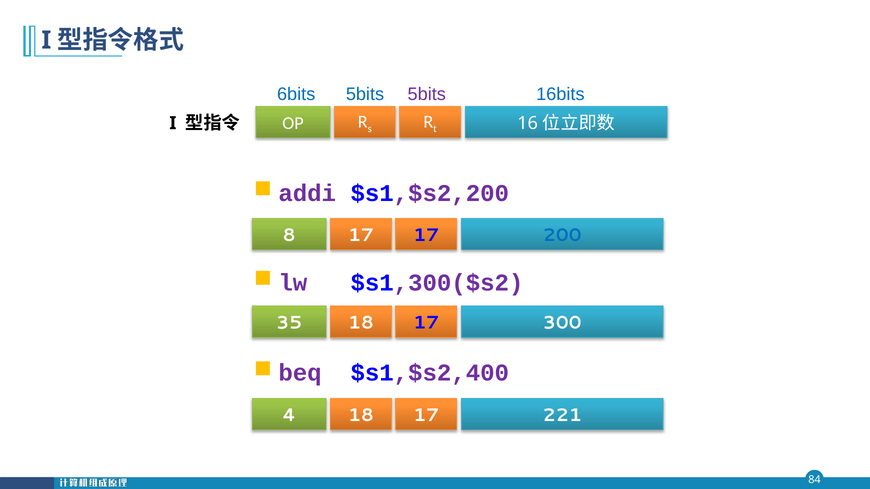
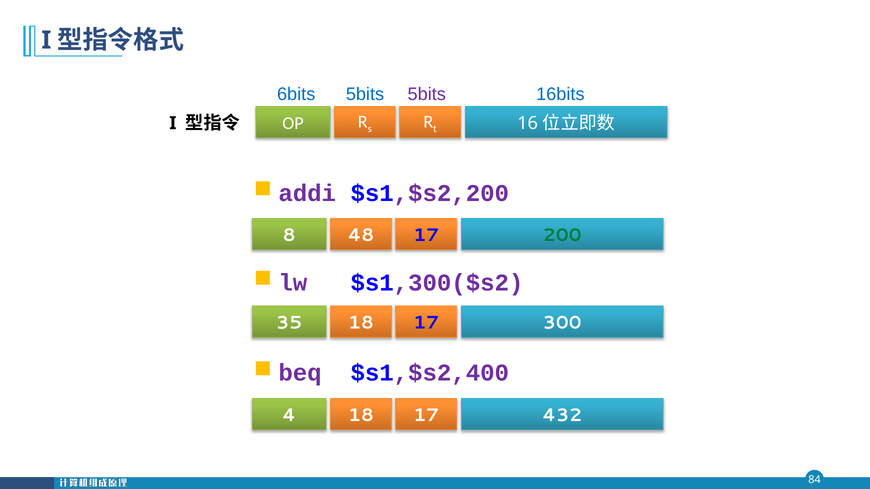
8 17: 17 -> 48
200 colour: blue -> green
221: 221 -> 432
